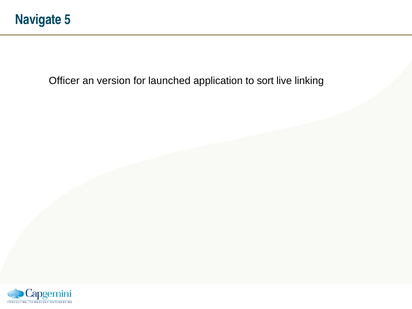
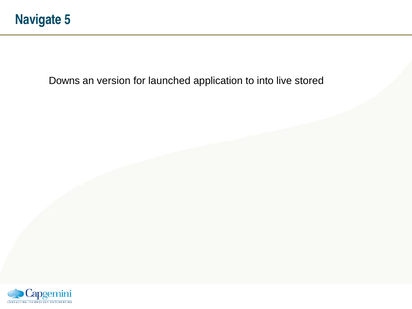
Officer: Officer -> Downs
sort: sort -> into
linking: linking -> stored
